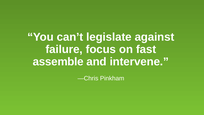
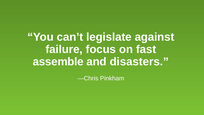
intervene: intervene -> disasters
